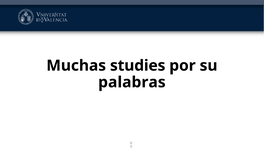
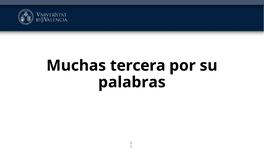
studies: studies -> tercera
